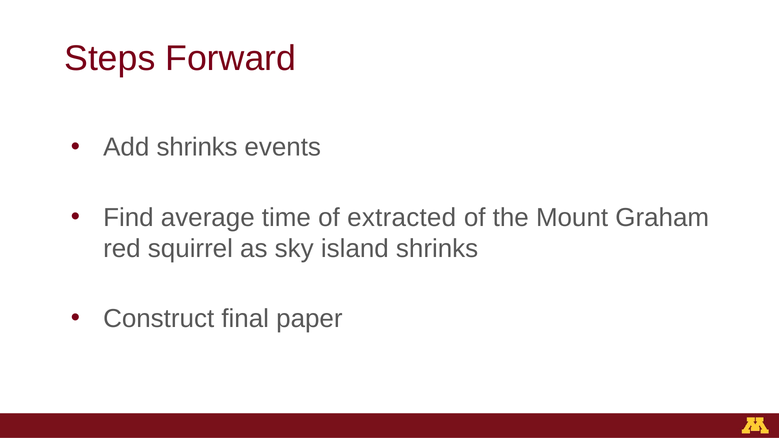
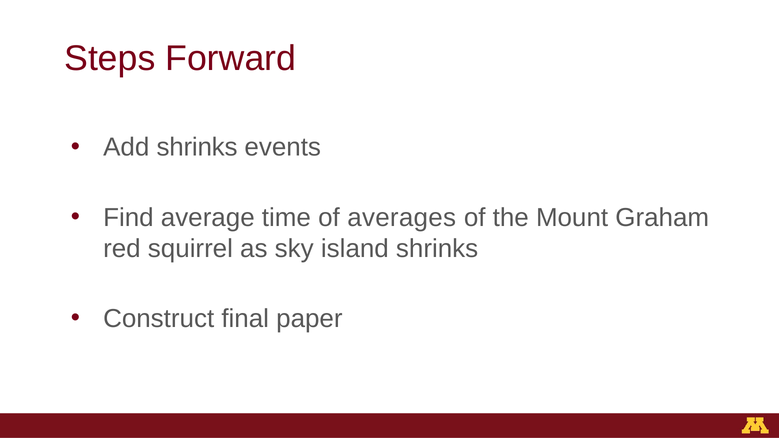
extracted: extracted -> averages
